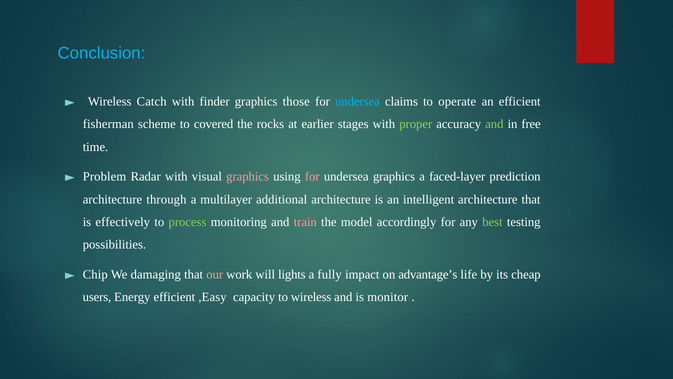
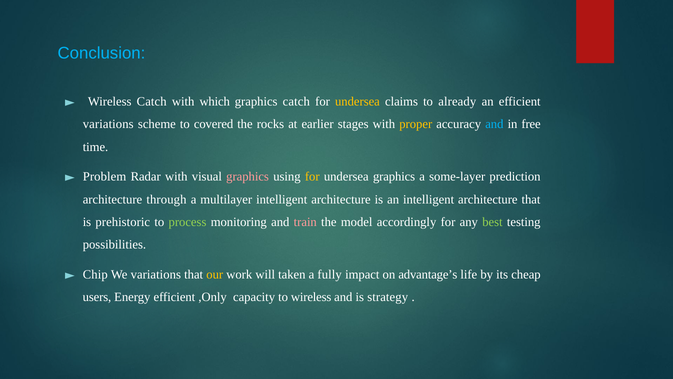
finder: finder -> which
graphics those: those -> catch
undersea at (357, 101) colour: light blue -> yellow
operate: operate -> already
fisherman at (108, 124): fisherman -> variations
proper colour: light green -> yellow
and at (494, 124) colour: light green -> light blue
for at (312, 176) colour: pink -> yellow
faced-layer: faced-layer -> some-layer
multilayer additional: additional -> intelligent
effectively: effectively -> prehistoric
We damaging: damaging -> variations
our colour: pink -> yellow
lights: lights -> taken
,Easy: ,Easy -> ,Only
monitor: monitor -> strategy
